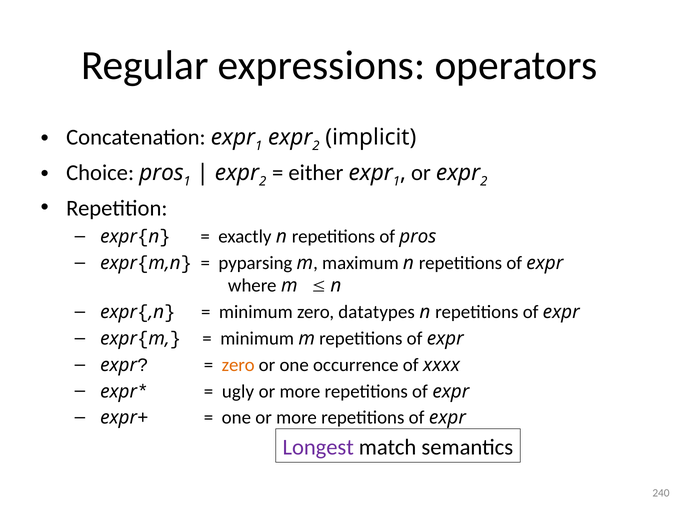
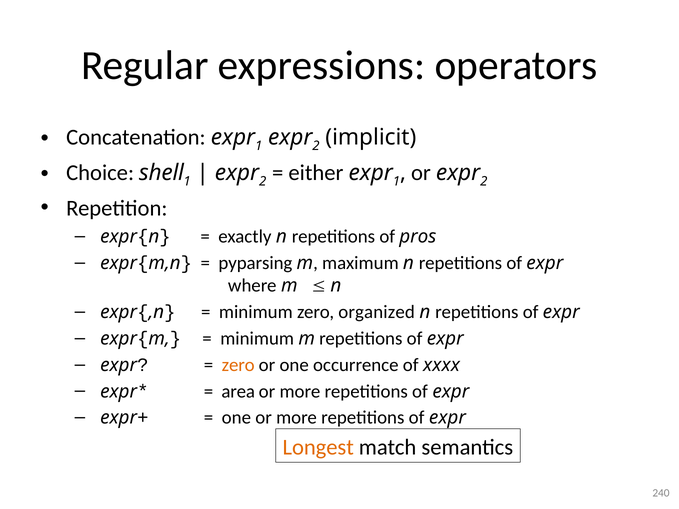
Choice pros: pros -> shell
datatypes: datatypes -> organized
ugly: ugly -> area
Longest colour: purple -> orange
